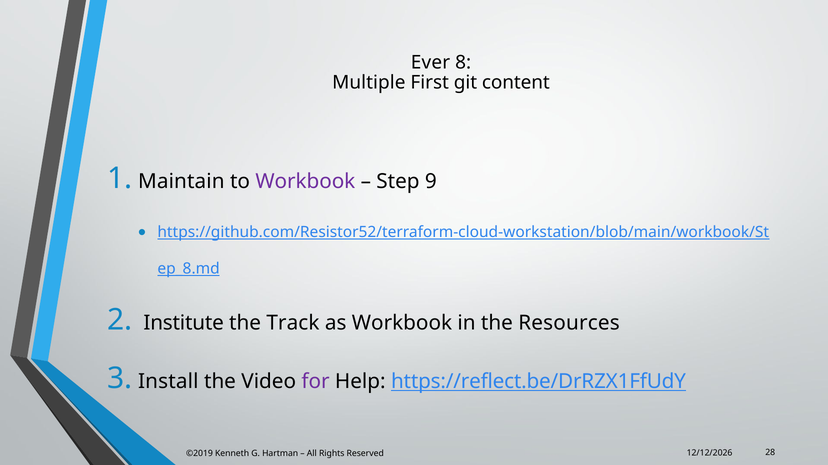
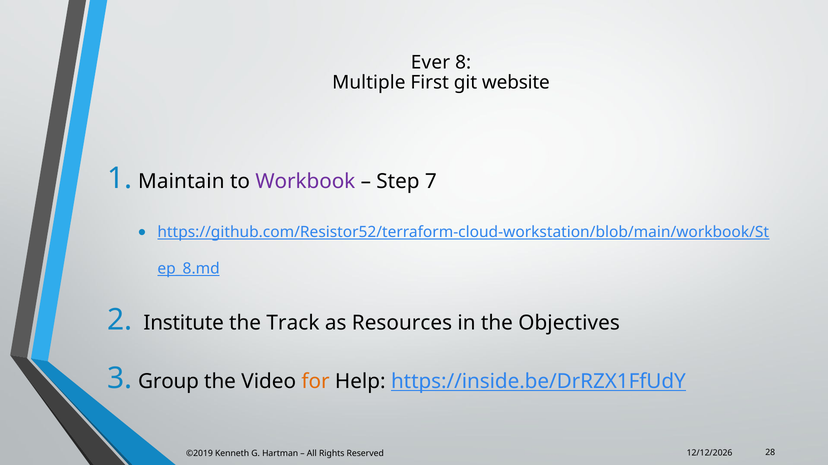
content: content -> website
9: 9 -> 7
as Workbook: Workbook -> Resources
Resources: Resources -> Objectives
Install: Install -> Group
for colour: purple -> orange
https://reflect.be/DrRZX1FfUdY: https://reflect.be/DrRZX1FfUdY -> https://inside.be/DrRZX1FfUdY
